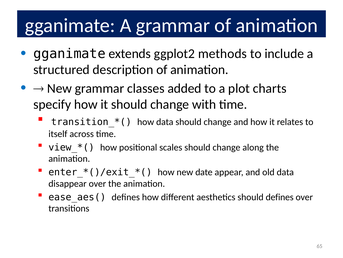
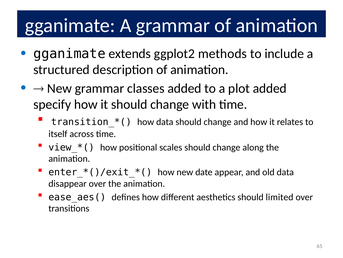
plot charts: charts -> added
should defines: defines -> limited
